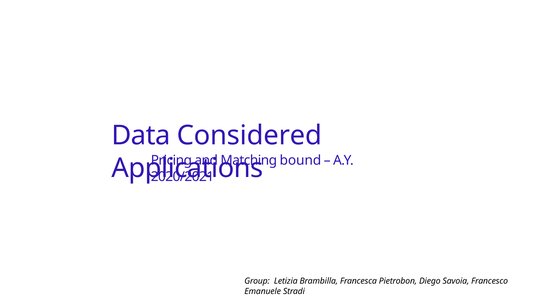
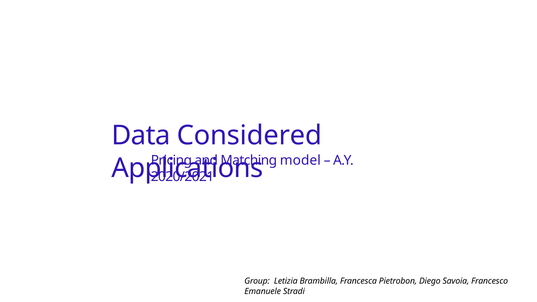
bound: bound -> model
